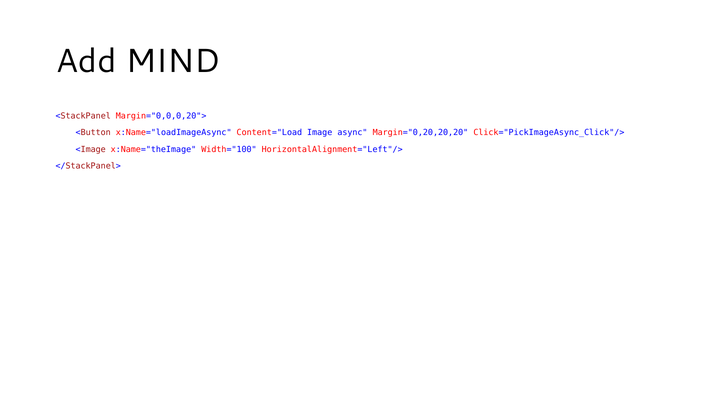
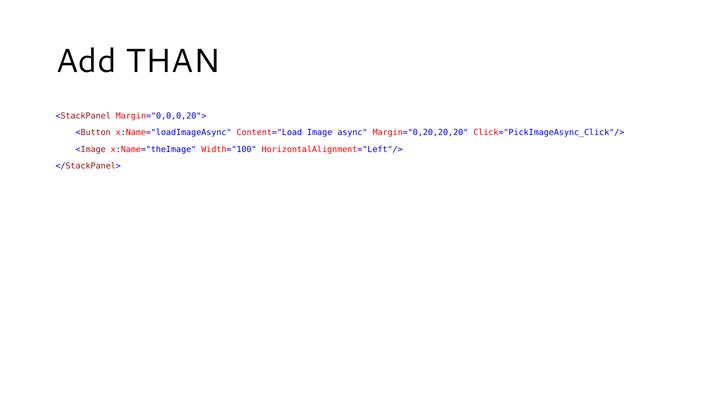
MIND: MIND -> THAN
